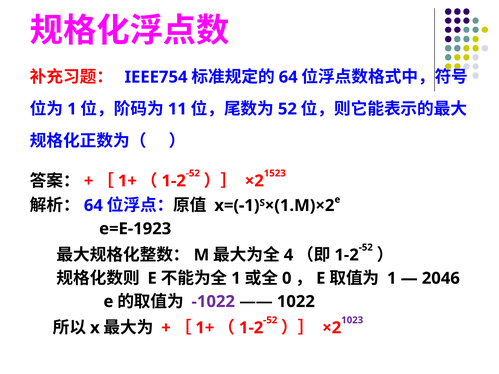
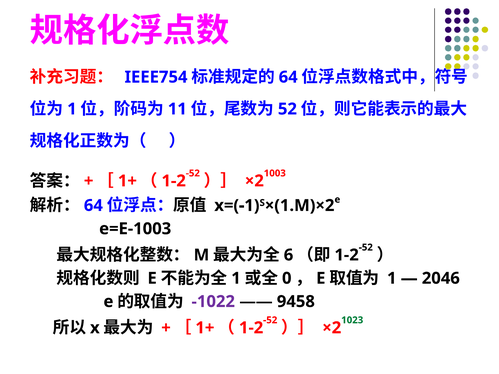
1523: 1523 -> 1003
e=E-1923: e=E-1923 -> e=E-1003
4: 4 -> 6
1022: 1022 -> 9458
1023 colour: purple -> green
